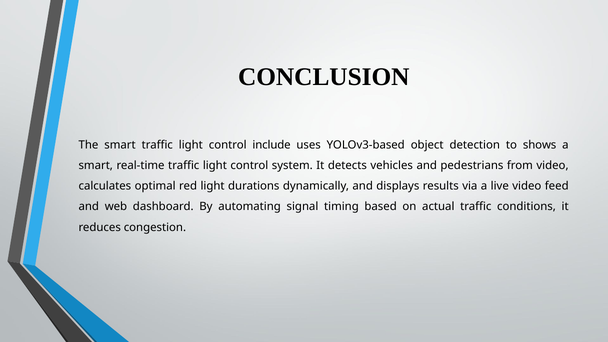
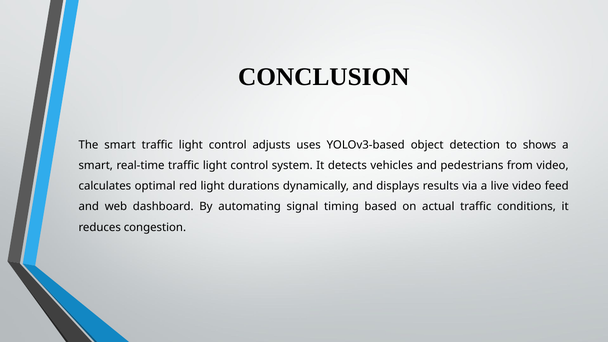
include: include -> adjusts
